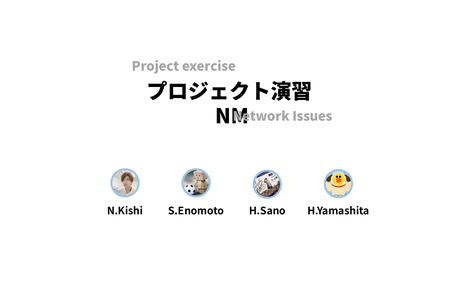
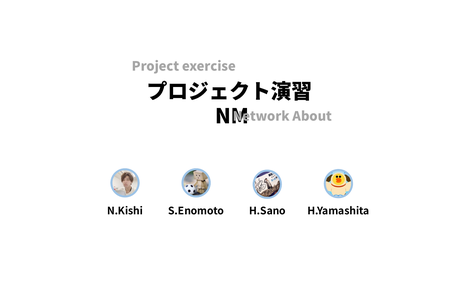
Issues: Issues -> About
